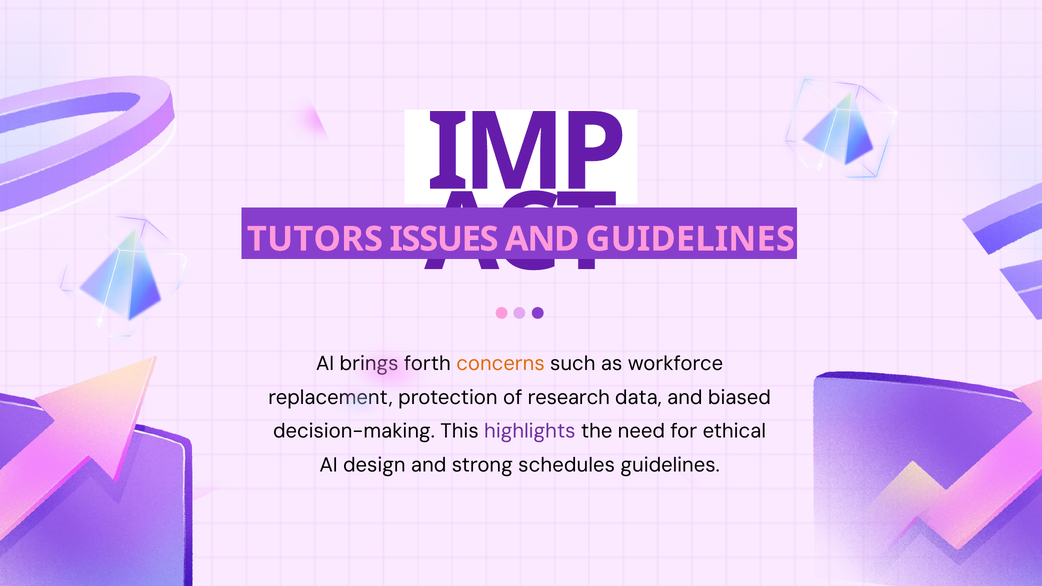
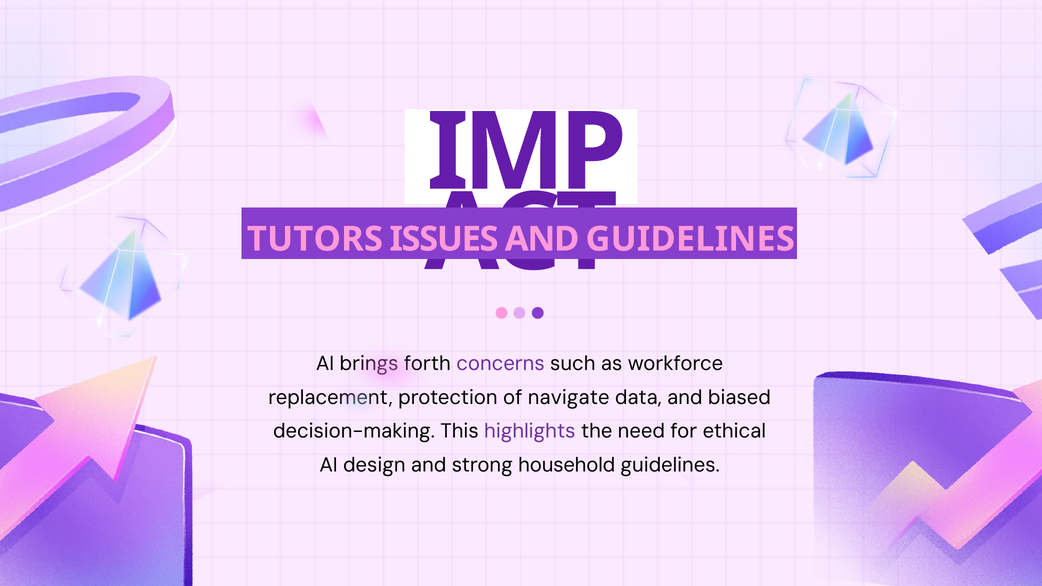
concerns colour: orange -> purple
research: research -> navigate
schedules: schedules -> household
